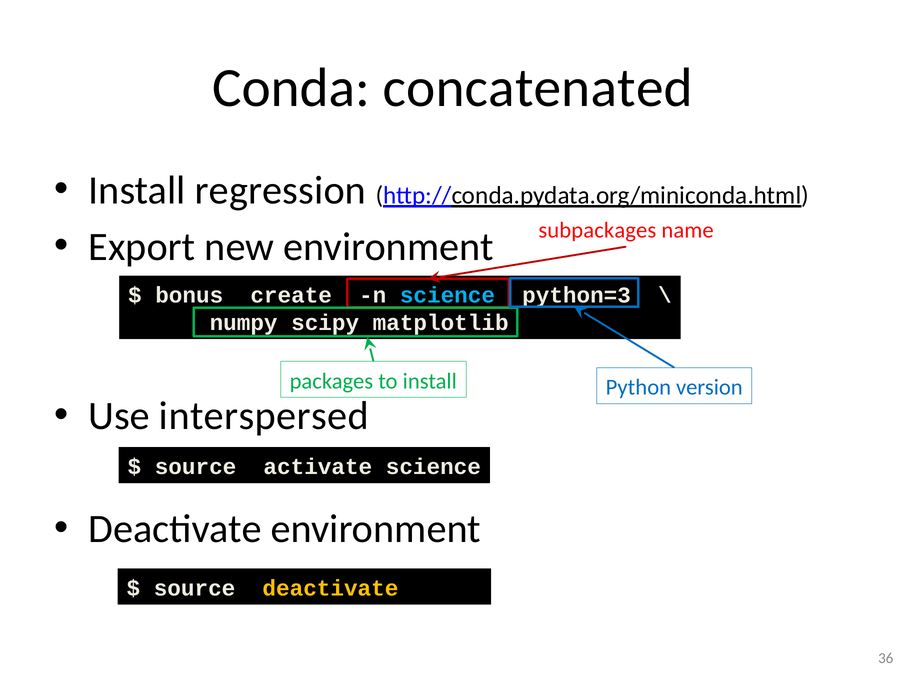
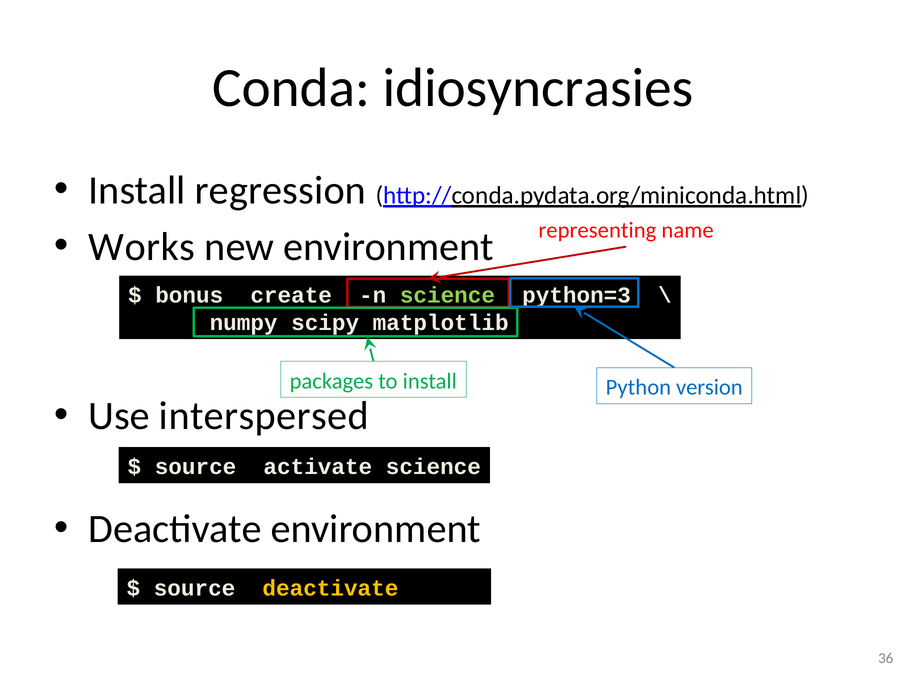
concatenated: concatenated -> idiosyncrasies
subpackages: subpackages -> representing
Export: Export -> Works
science at (447, 295) colour: light blue -> light green
